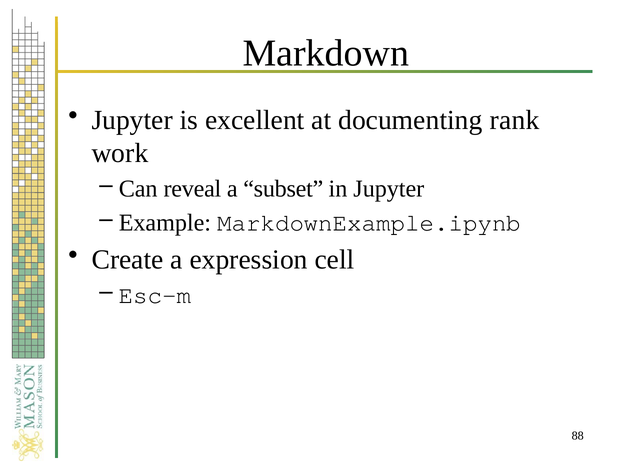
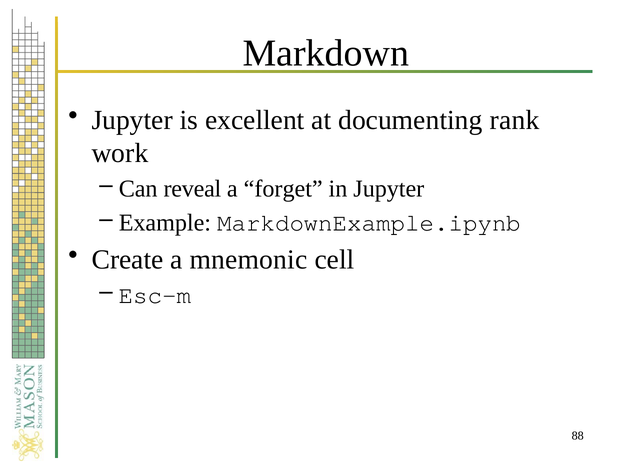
subset: subset -> forget
expression: expression -> mnemonic
